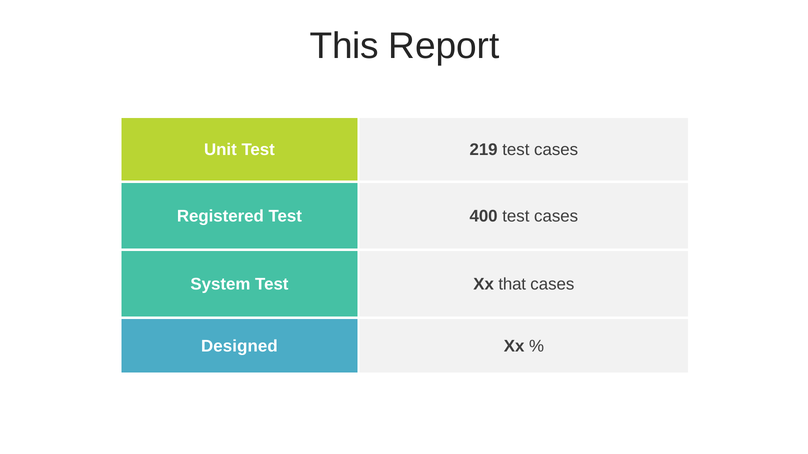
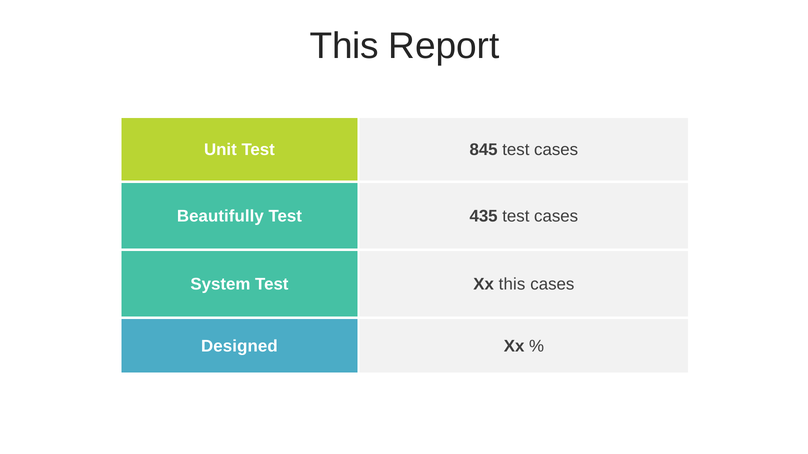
219: 219 -> 845
Registered: Registered -> Beautifully
400: 400 -> 435
Xx that: that -> this
